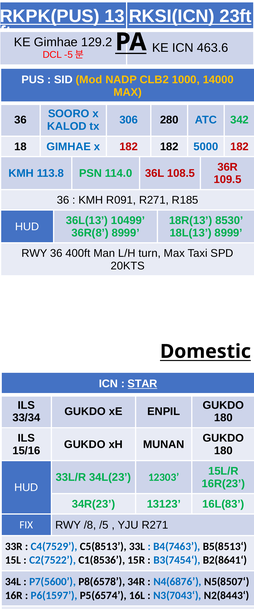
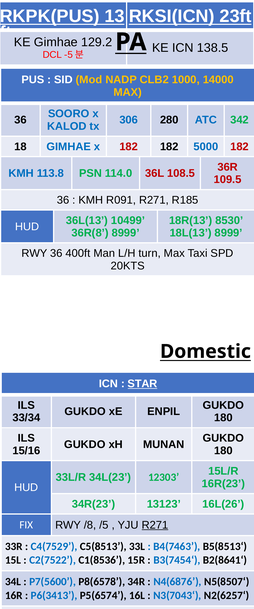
463.6: 463.6 -> 138.5
16L(83: 16L(83 -> 16L(26
R271 at (155, 524) underline: none -> present
P6(1597: P6(1597 -> P6(3413
N2(8443‘: N2(8443‘ -> N2(6257‘
